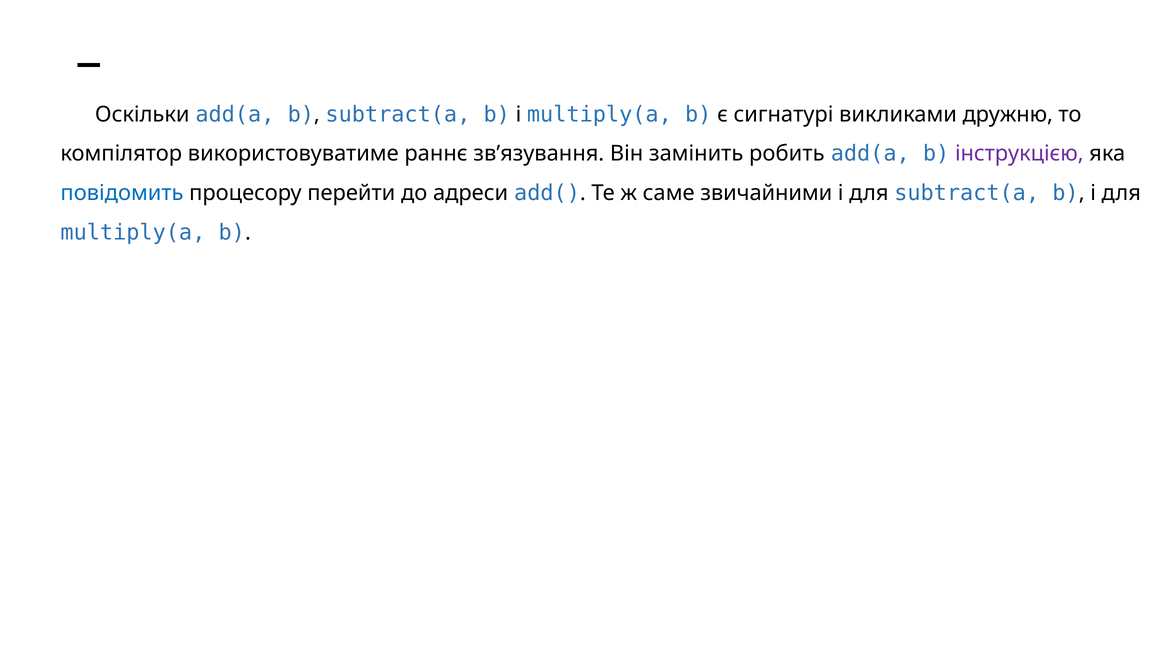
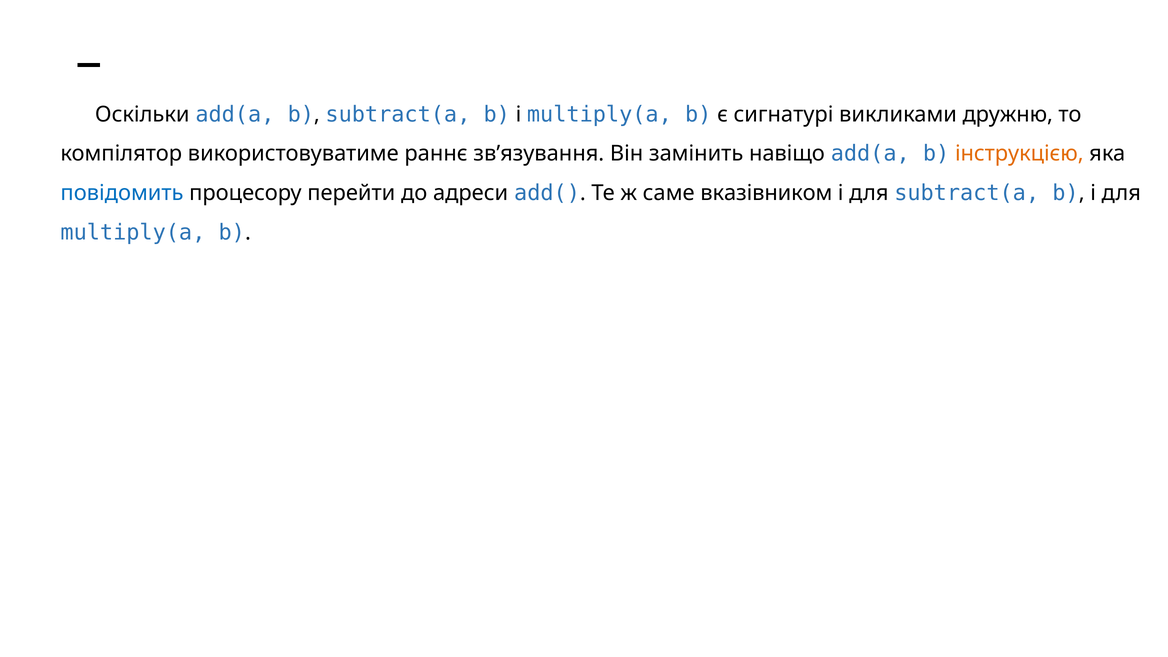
робить: робить -> навіщо
інструкцією colour: purple -> orange
звичайними: звичайними -> вказівником
